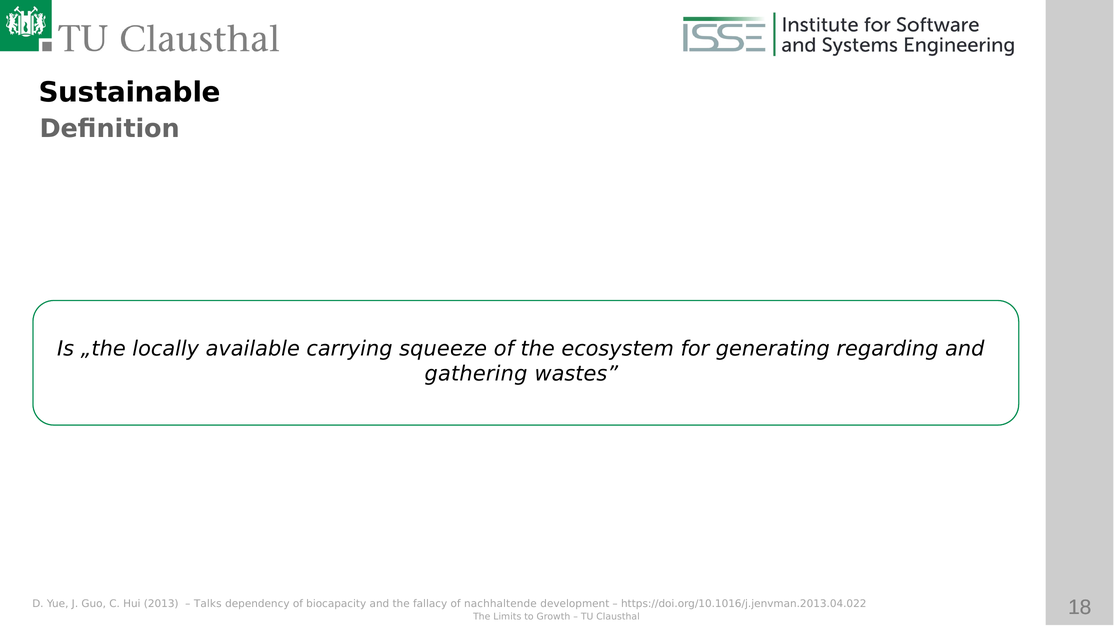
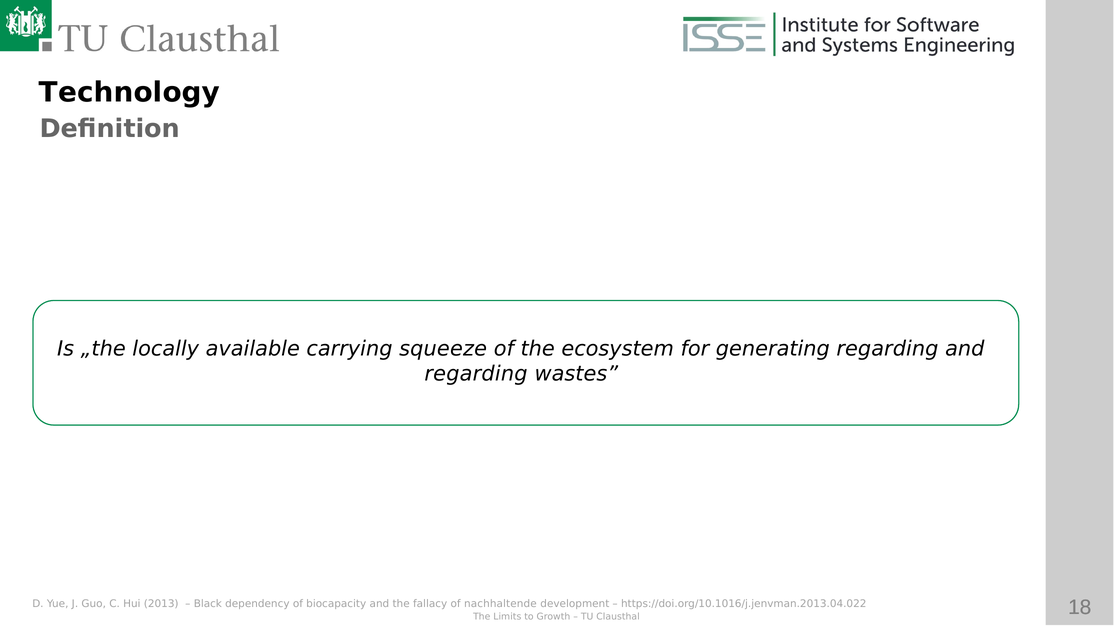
Sustainable: Sustainable -> Technology
gathering at (476, 374): gathering -> regarding
Talks: Talks -> Black
